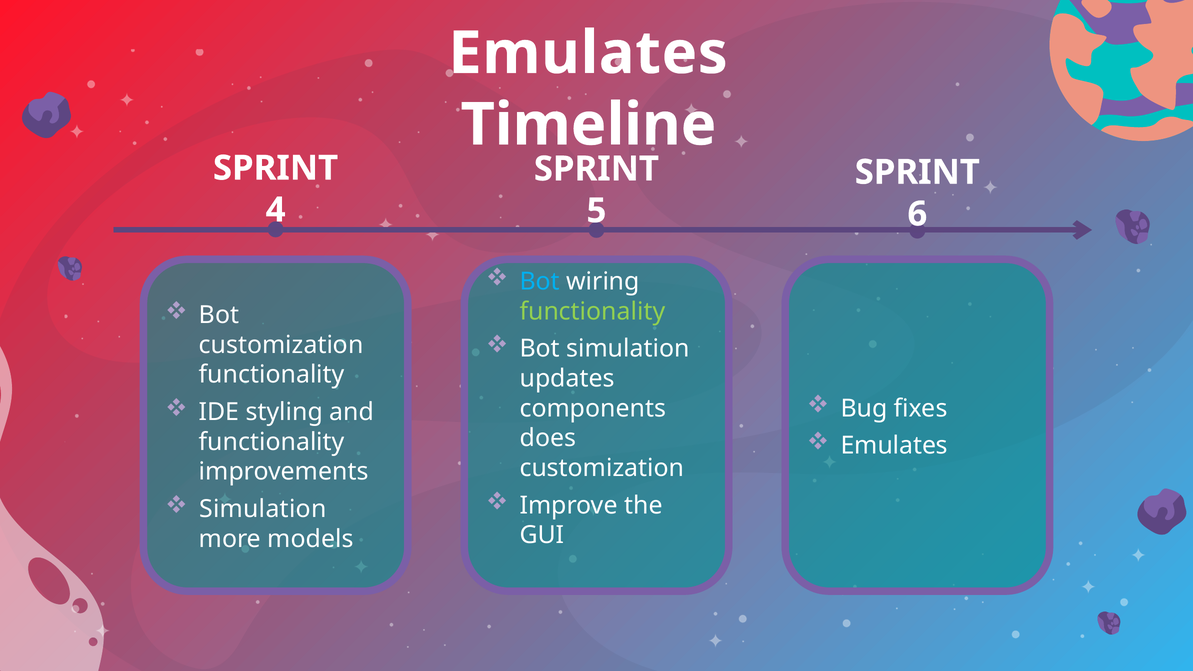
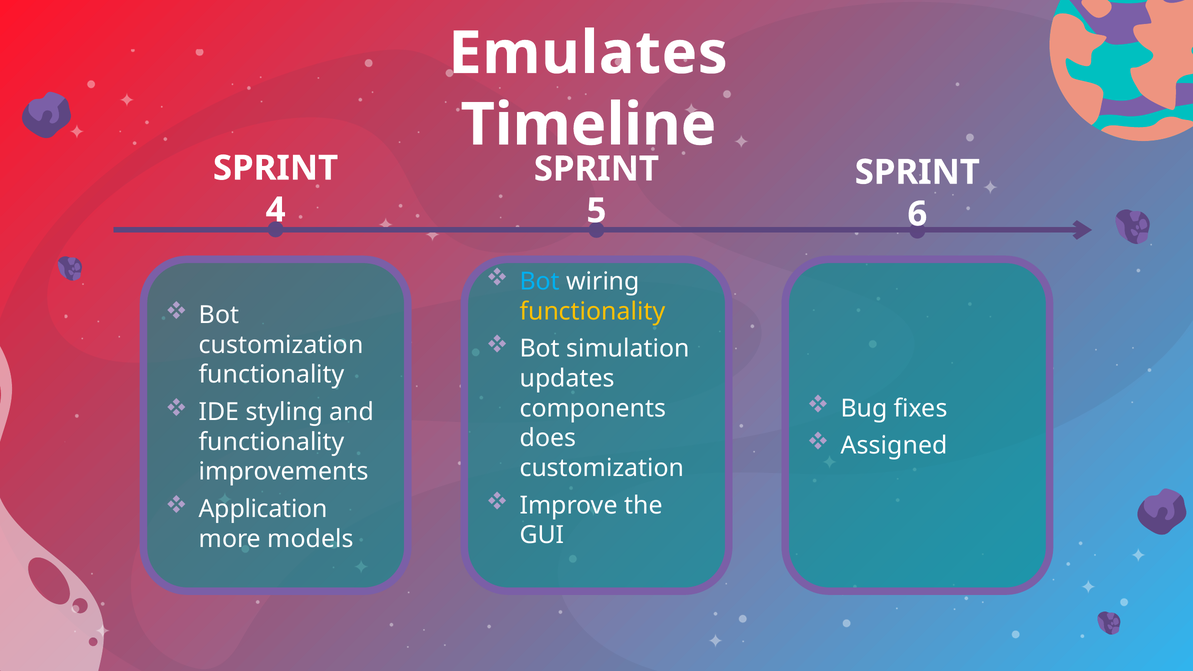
functionality at (592, 311) colour: light green -> yellow
Emulates at (894, 446): Emulates -> Assigned
Simulation at (263, 509): Simulation -> Application
